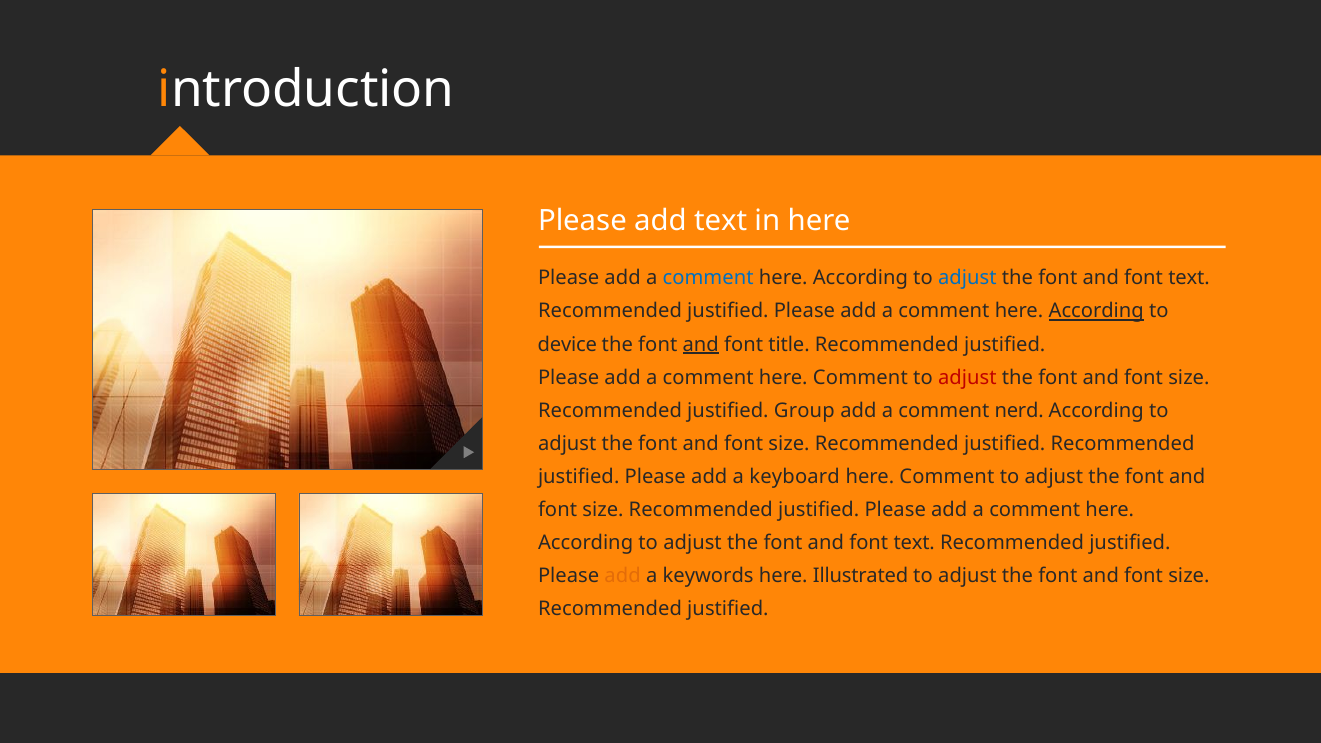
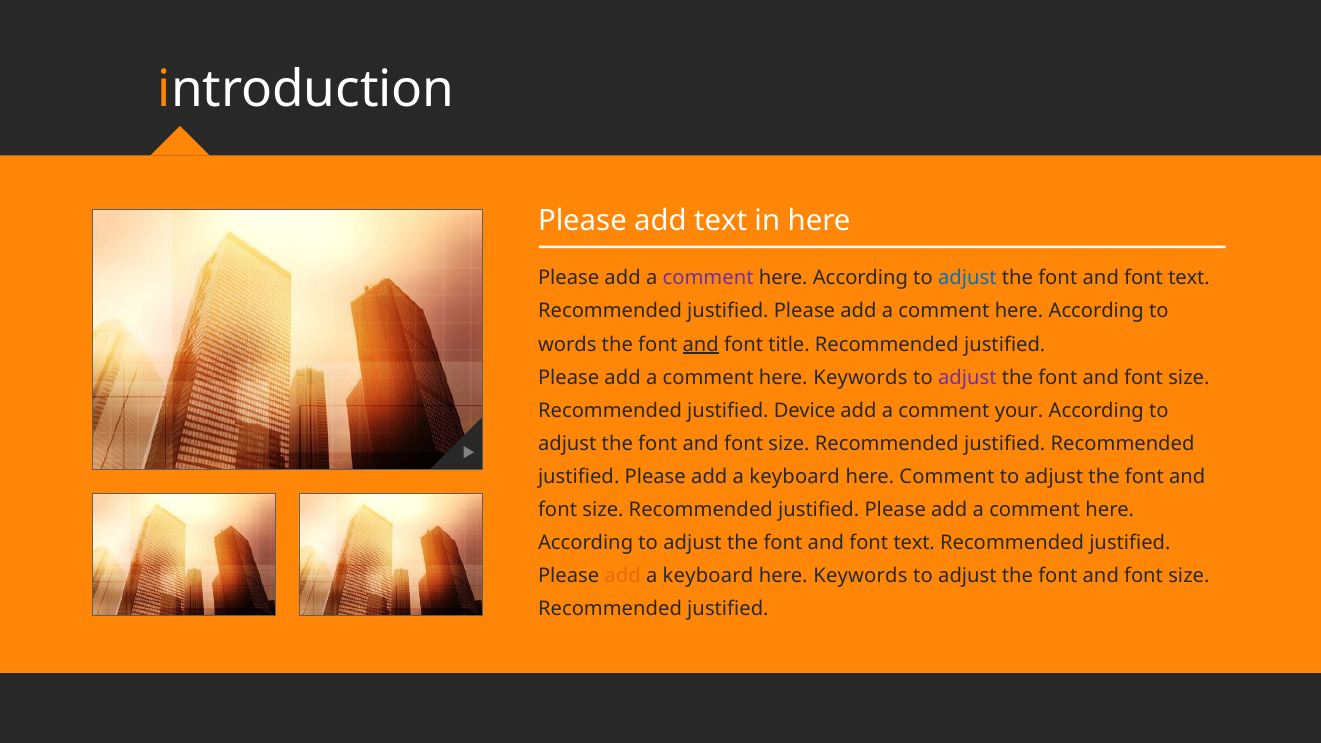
comment at (708, 278) colour: blue -> purple
According at (1096, 311) underline: present -> none
device: device -> words
comment here Comment: Comment -> Keywords
adjust at (967, 377) colour: red -> purple
Group: Group -> Device
nerd: nerd -> your
keywords at (708, 576): keywords -> keyboard
Illustrated at (861, 576): Illustrated -> Keywords
